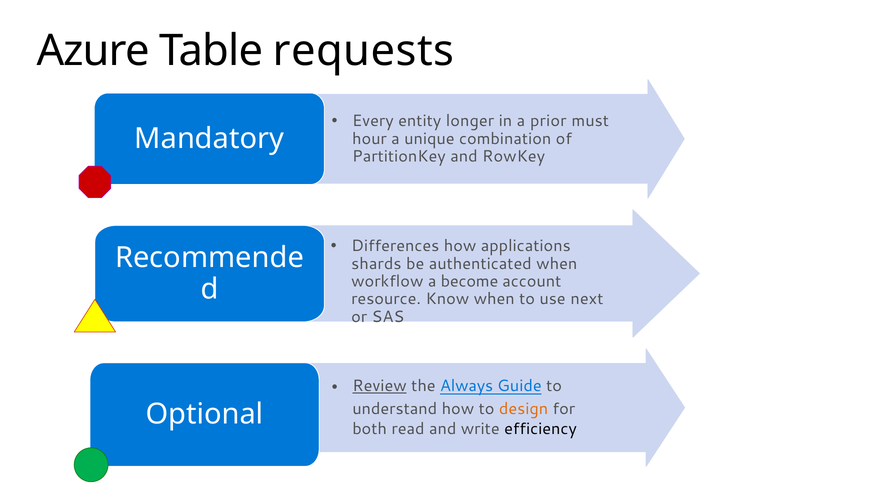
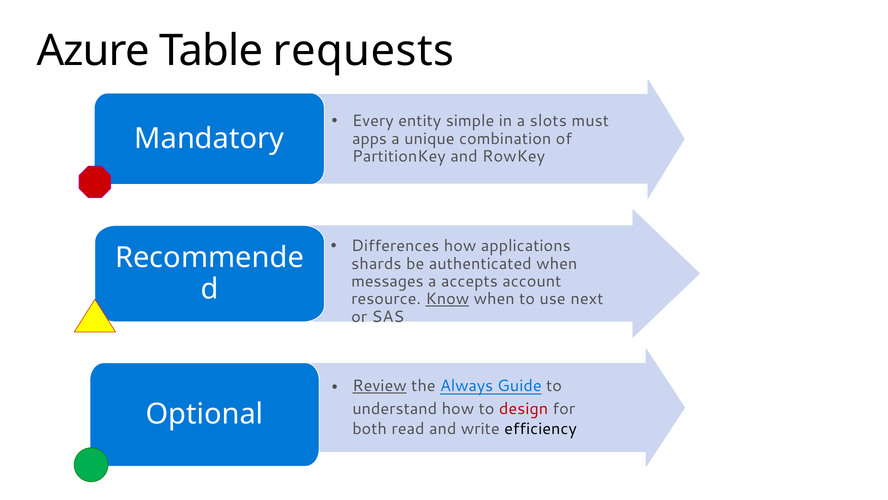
longer: longer -> simple
prior: prior -> slots
hour: hour -> apps
workflow: workflow -> messages
become: become -> accepts
Know underline: none -> present
design colour: orange -> red
